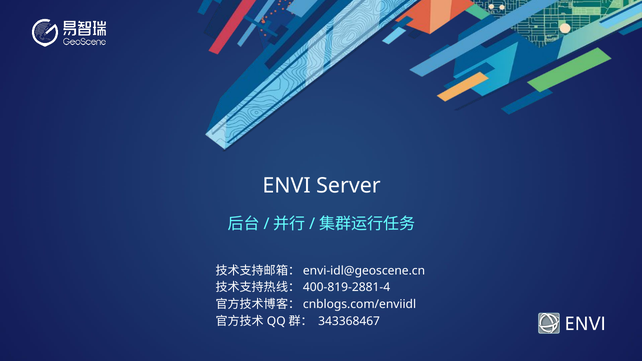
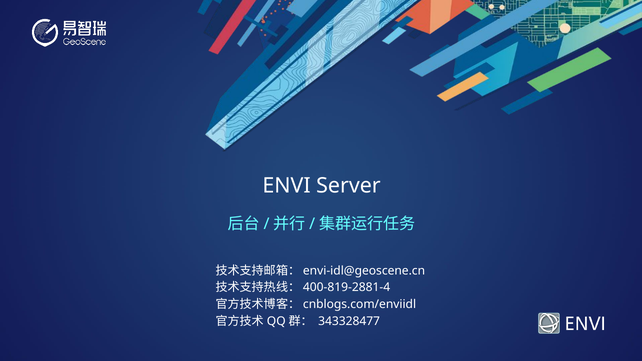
343368467: 343368467 -> 343328477
